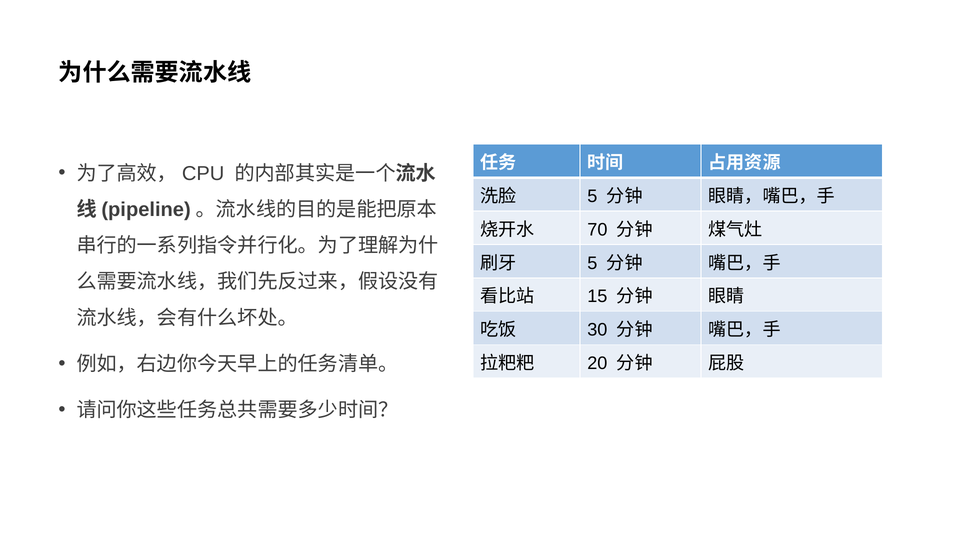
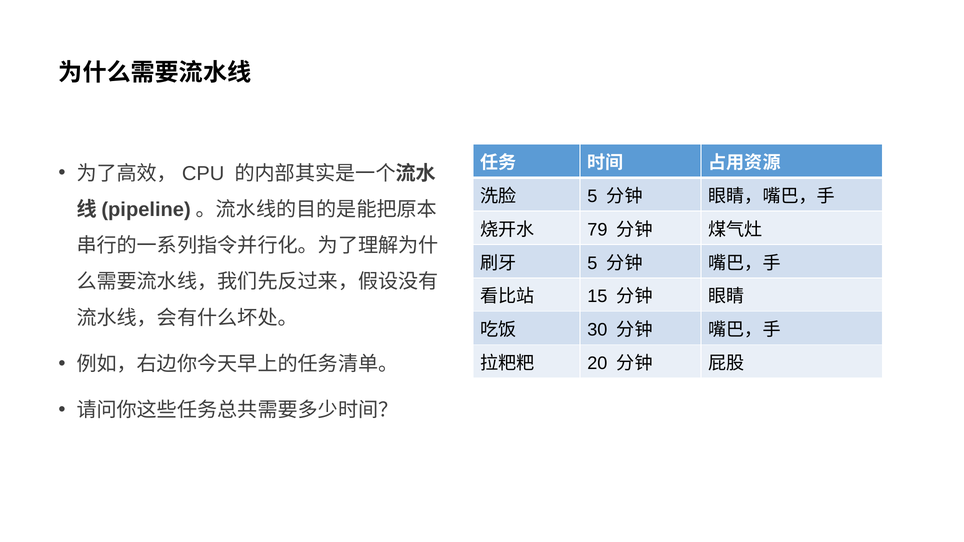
70: 70 -> 79
